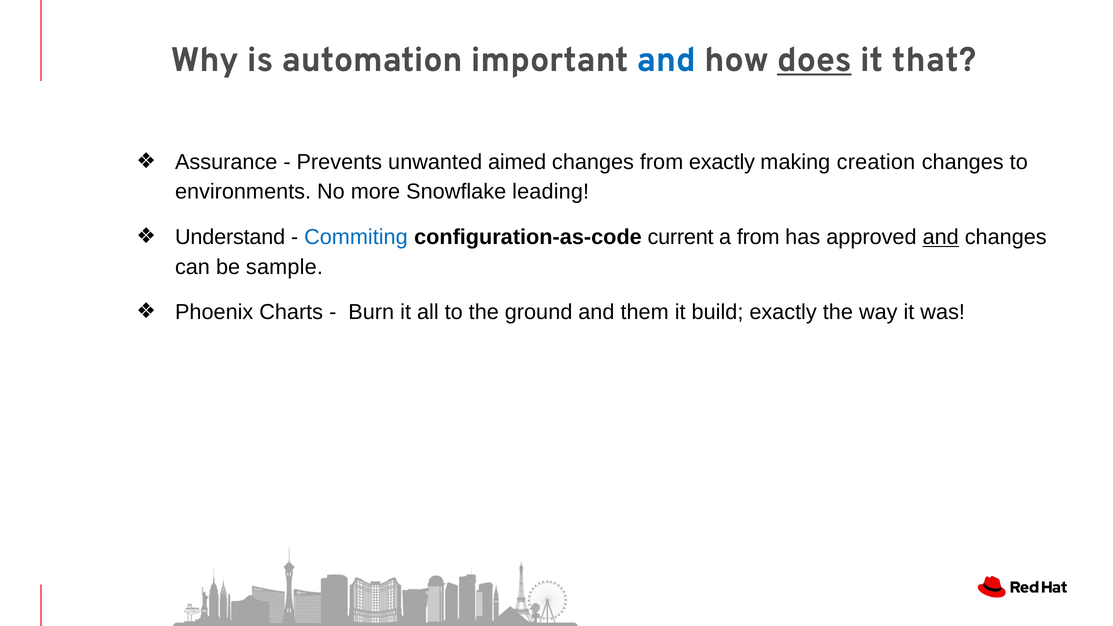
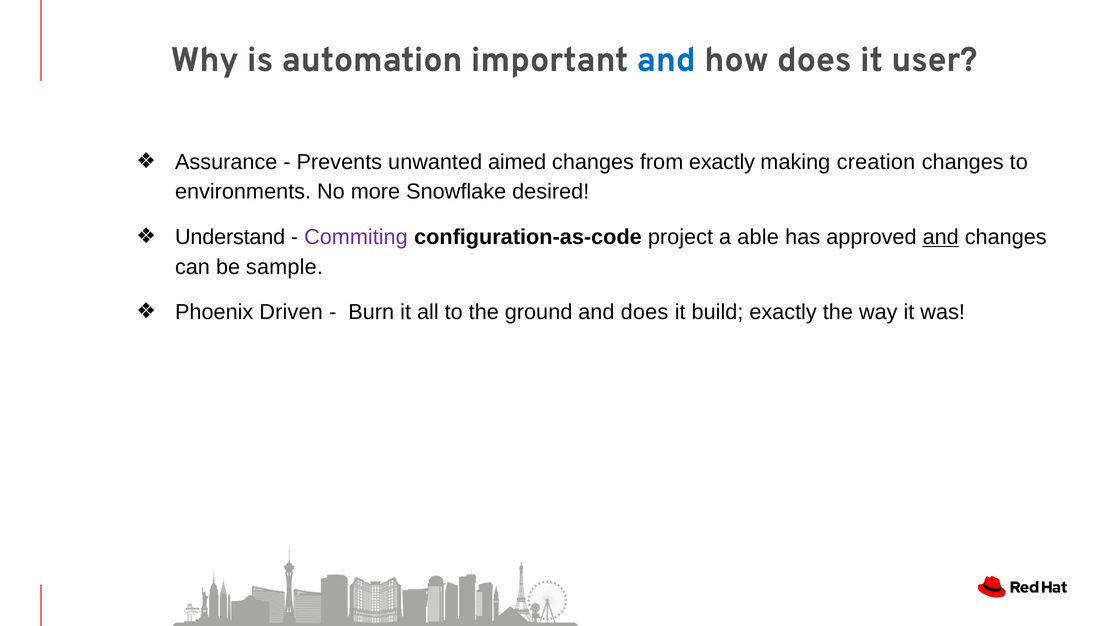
does at (814, 60) underline: present -> none
that: that -> user
leading: leading -> desired
Commiting colour: blue -> purple
current: current -> project
a from: from -> able
Charts: Charts -> Driven
and them: them -> does
